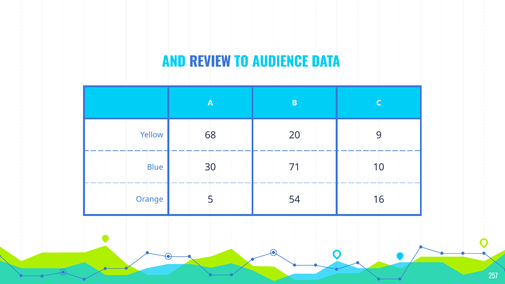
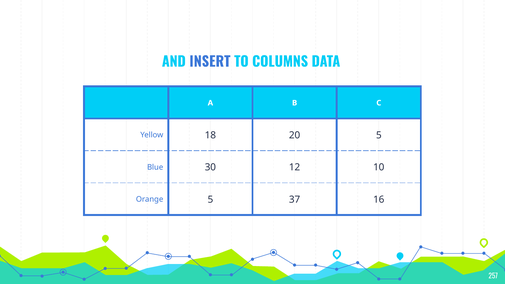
REVIEW: REVIEW -> INSERT
AUDIENCE: AUDIENCE -> COLUMNS
68: 68 -> 18
20 9: 9 -> 5
71: 71 -> 12
54: 54 -> 37
